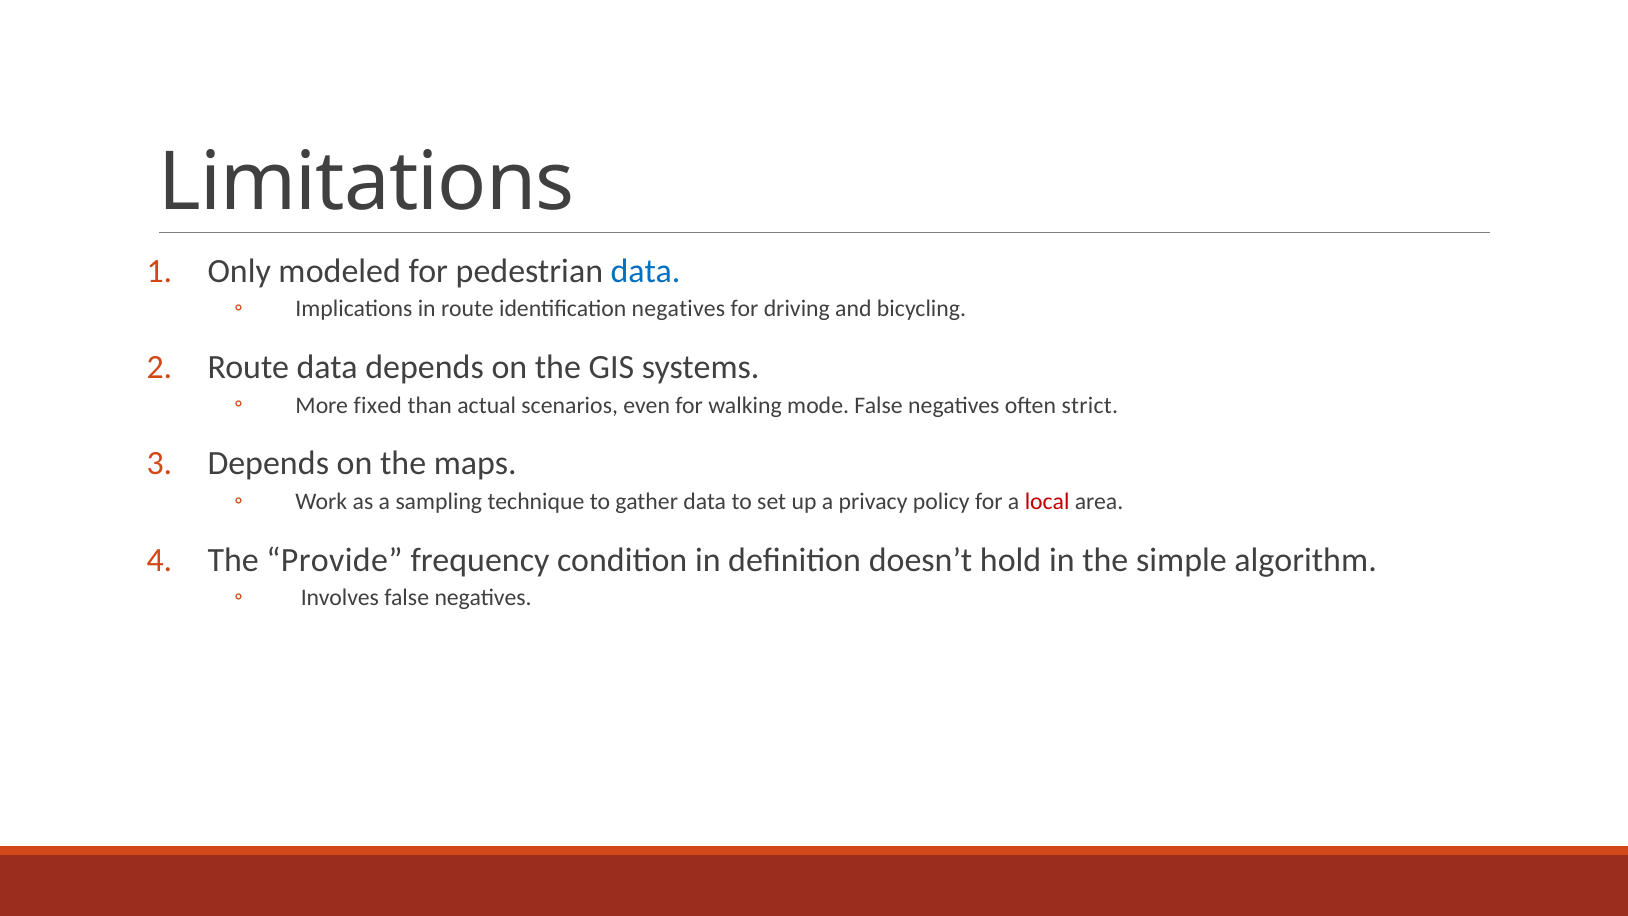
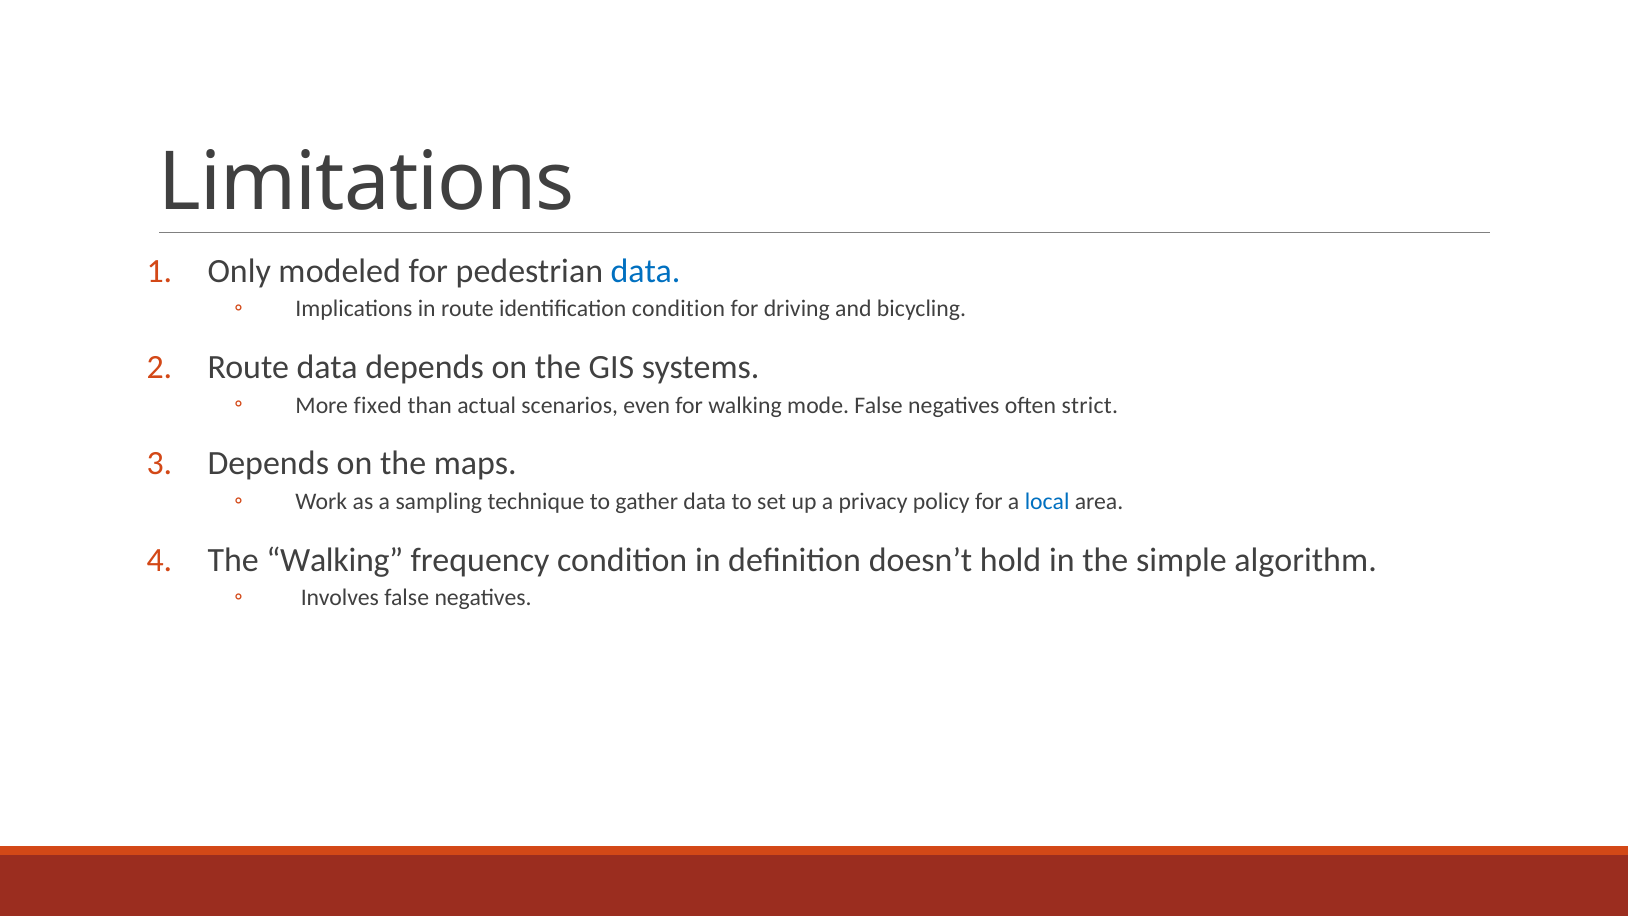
identification negatives: negatives -> condition
local colour: red -> blue
The Provide: Provide -> Walking
